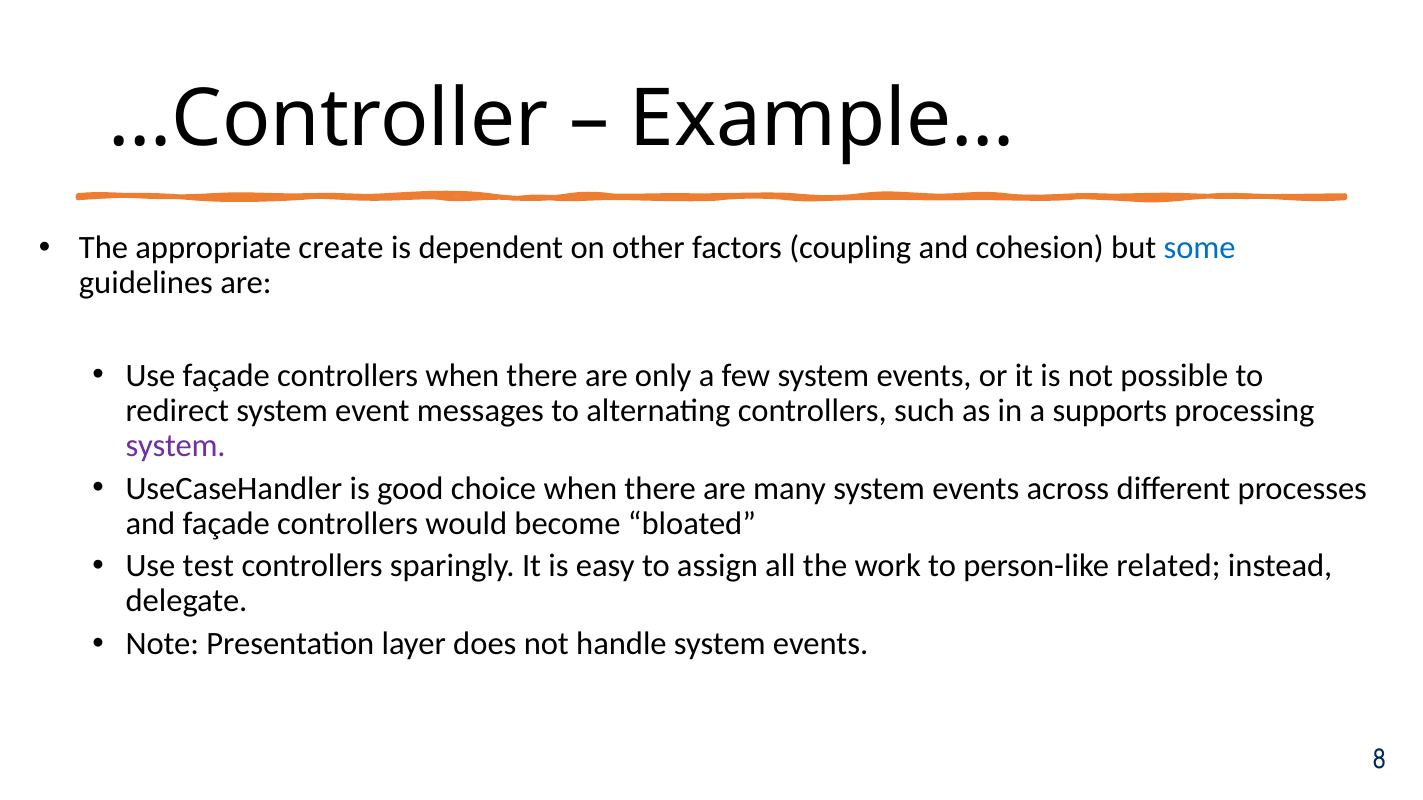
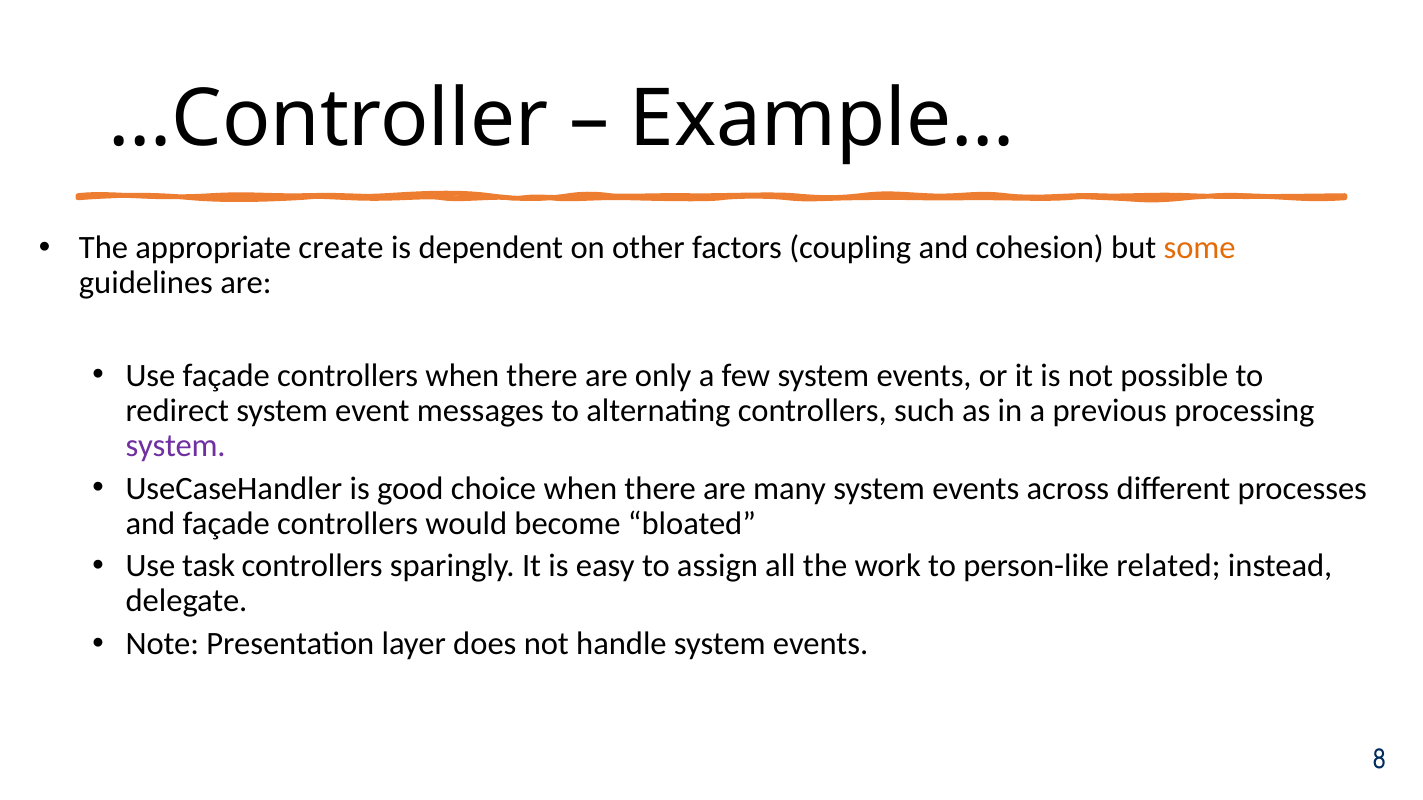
some colour: blue -> orange
supports: supports -> previous
test: test -> task
